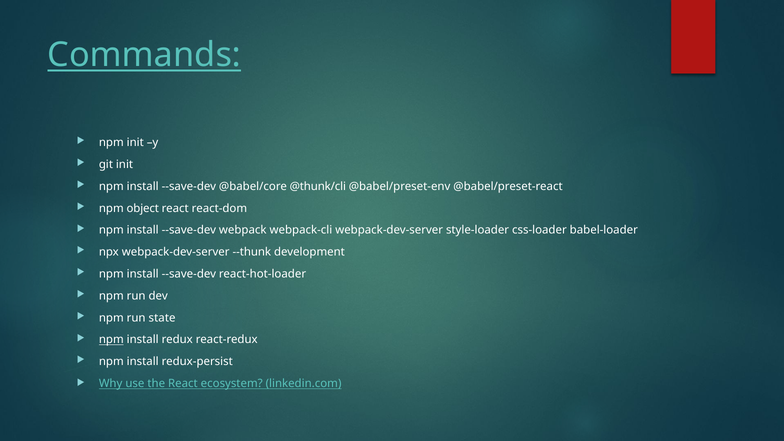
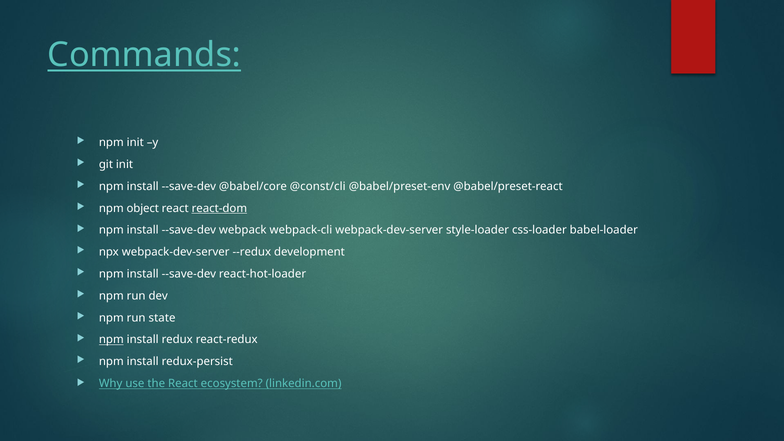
@thunk/cli: @thunk/cli -> @const/cli
react-dom underline: none -> present
--thunk: --thunk -> --redux
